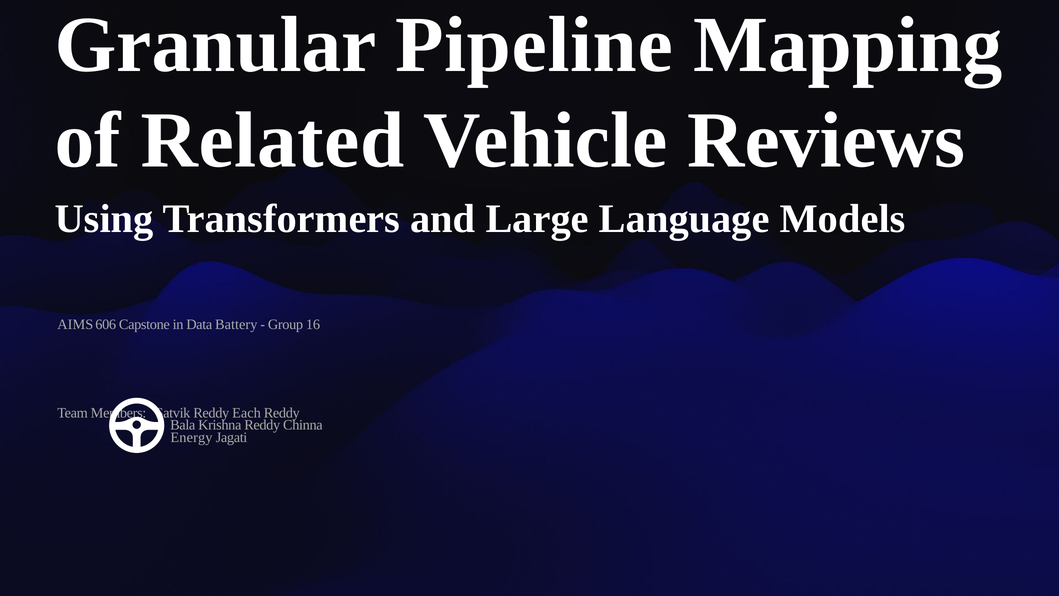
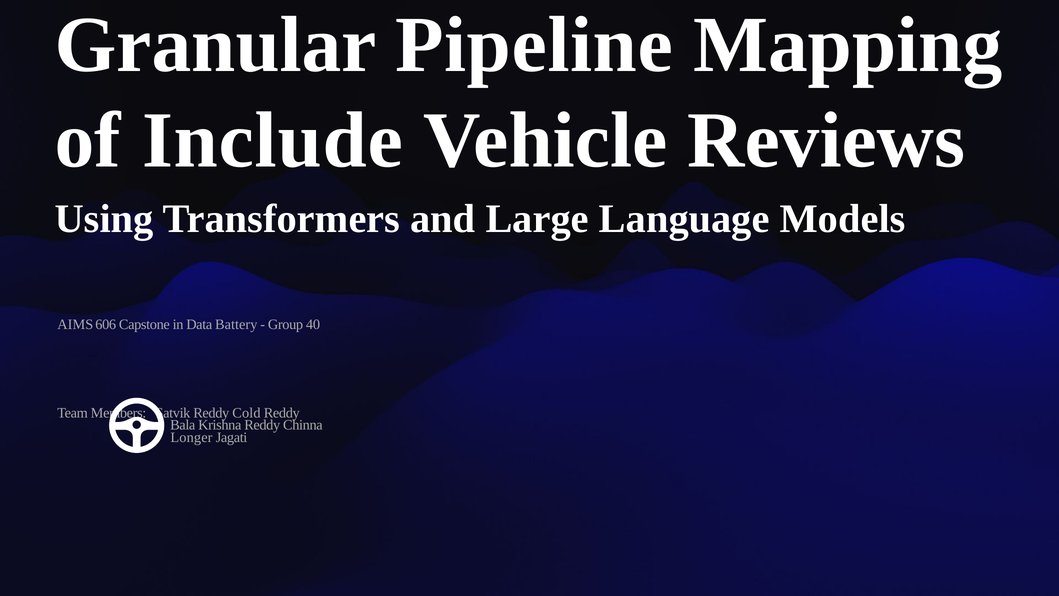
Related: Related -> Include
16: 16 -> 40
Each: Each -> Cold
Energy: Energy -> Longer
